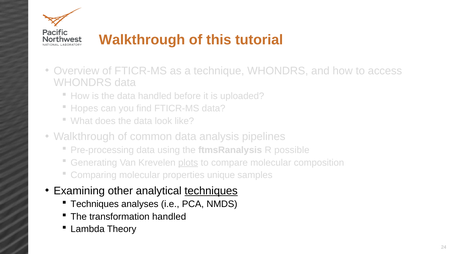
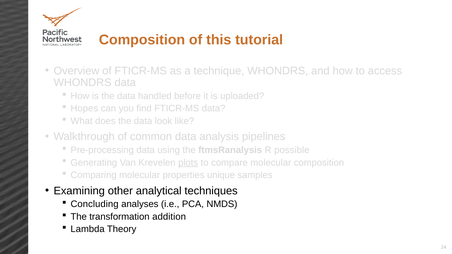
Walkthrough at (142, 40): Walkthrough -> Composition
techniques at (211, 191) underline: present -> none
Techniques at (95, 204): Techniques -> Concluding
transformation handled: handled -> addition
